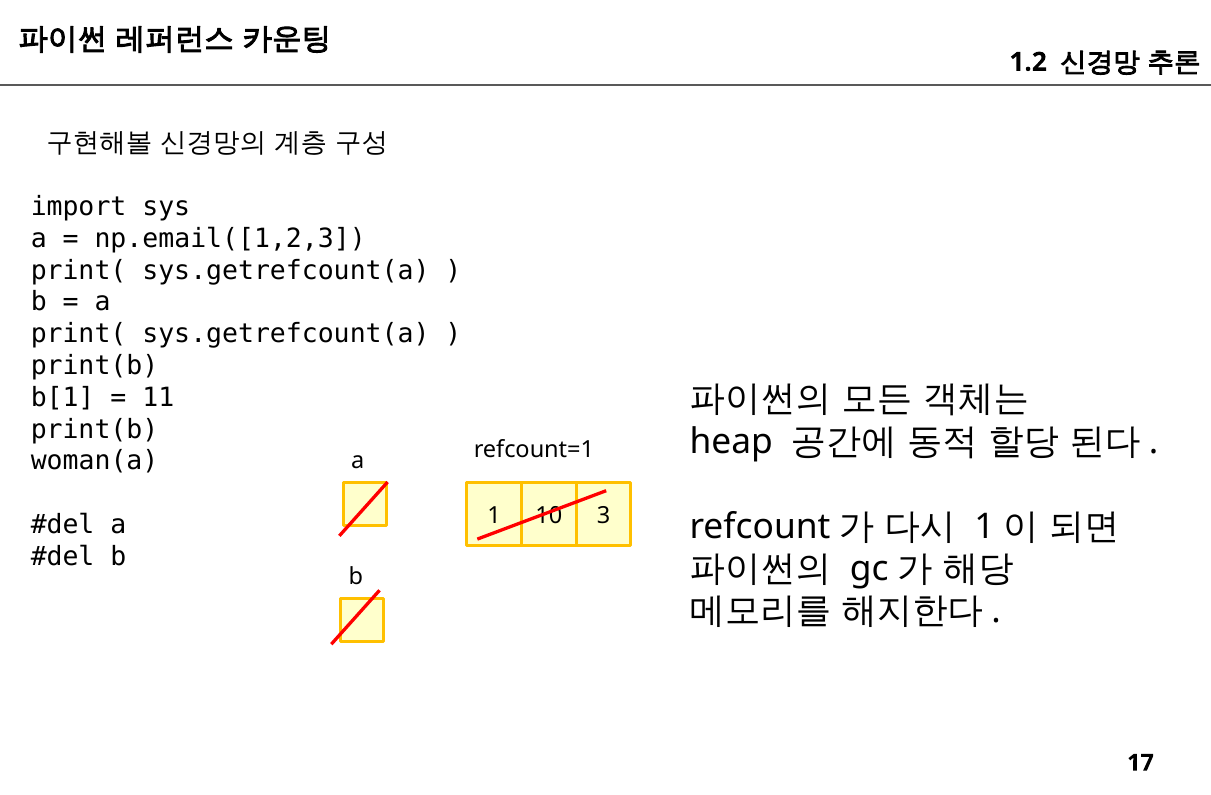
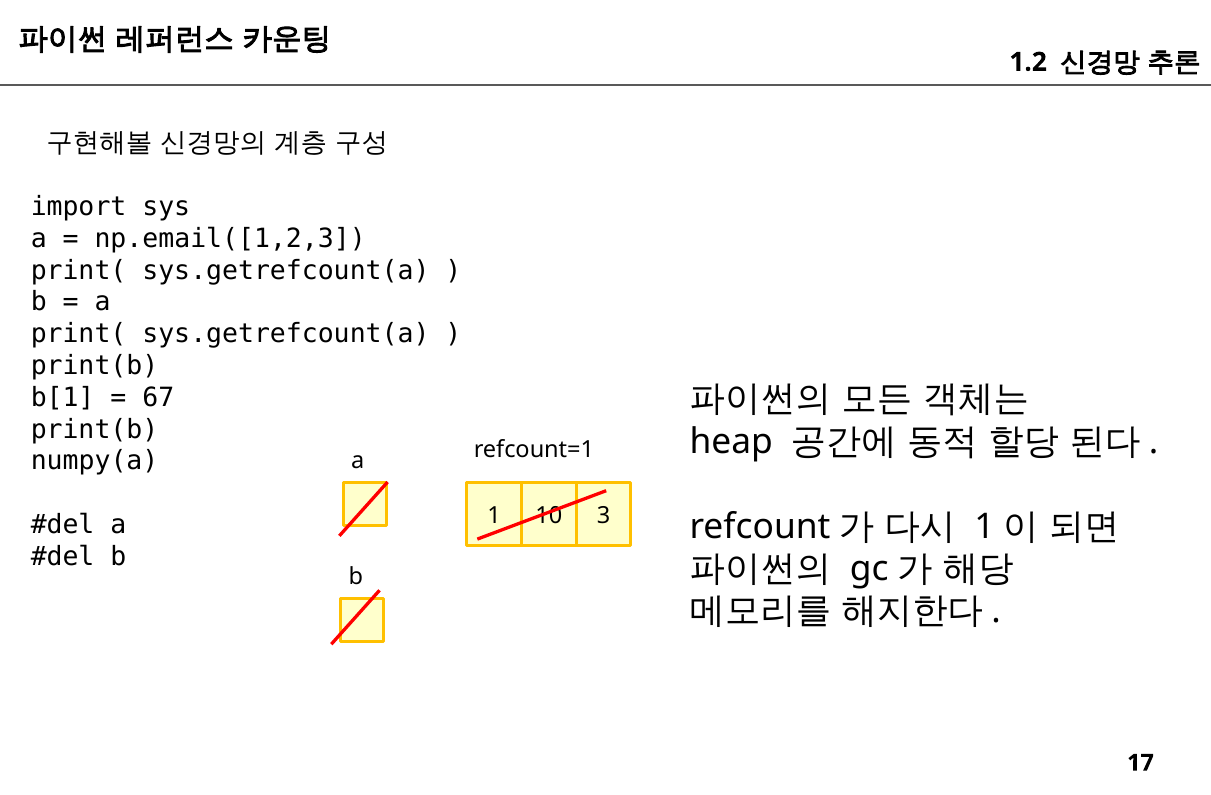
11: 11 -> 67
woman(a: woman(a -> numpy(a
